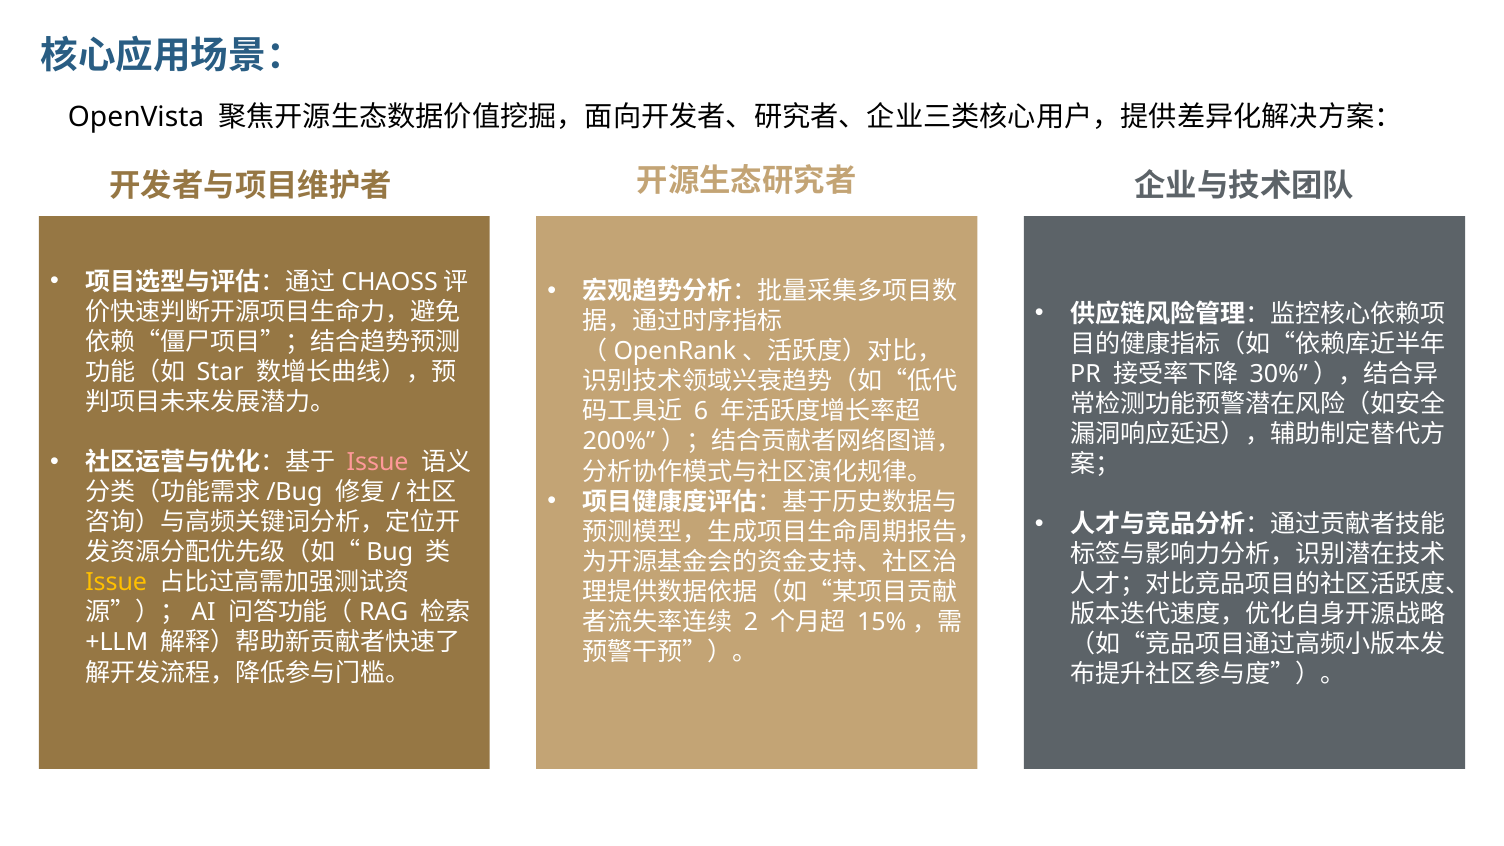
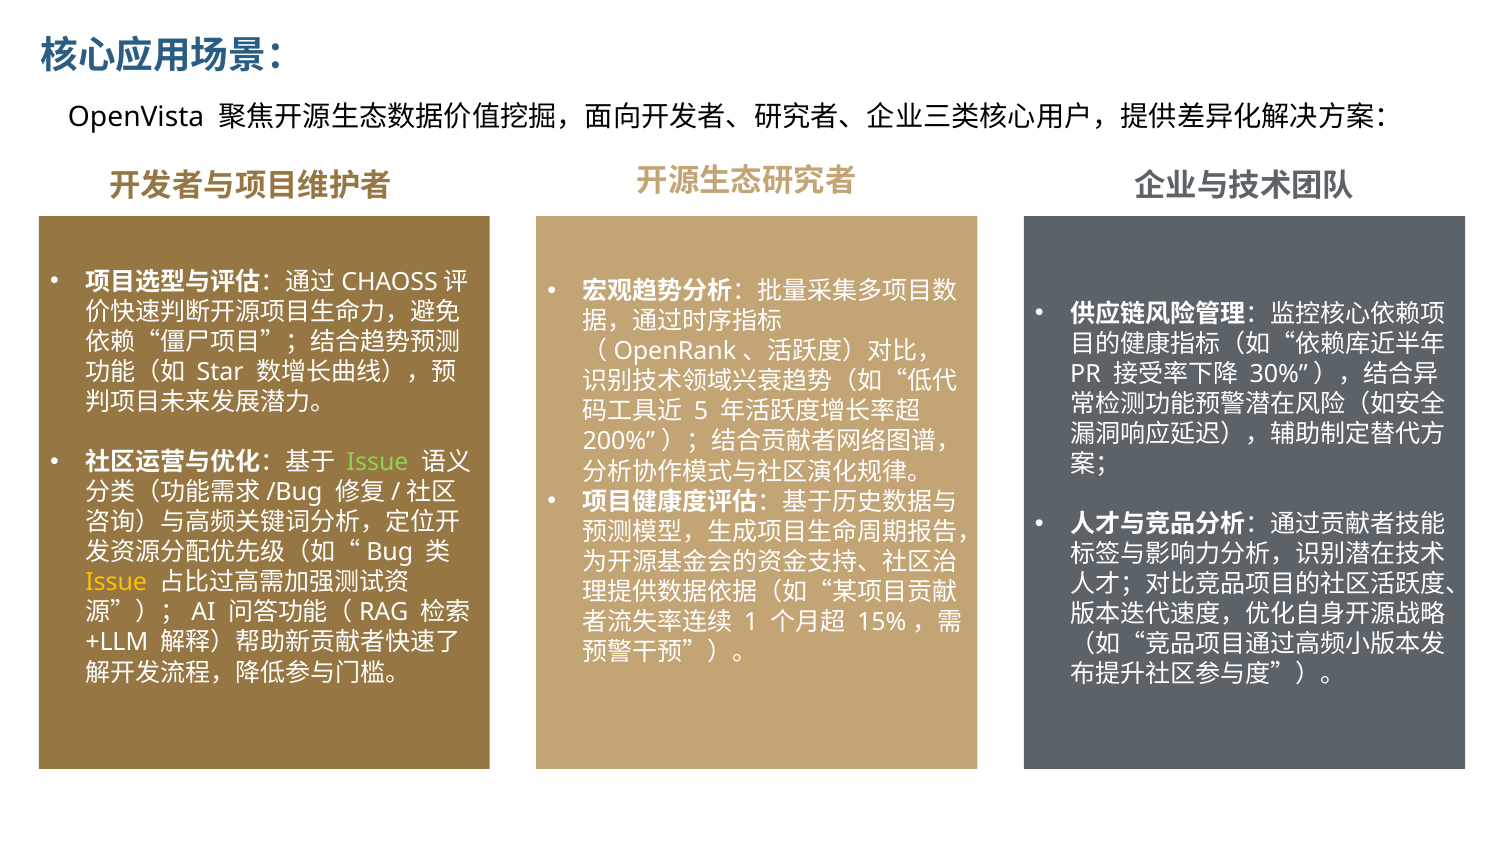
6: 6 -> 5
Issue at (378, 462) colour: pink -> light green
2: 2 -> 1
